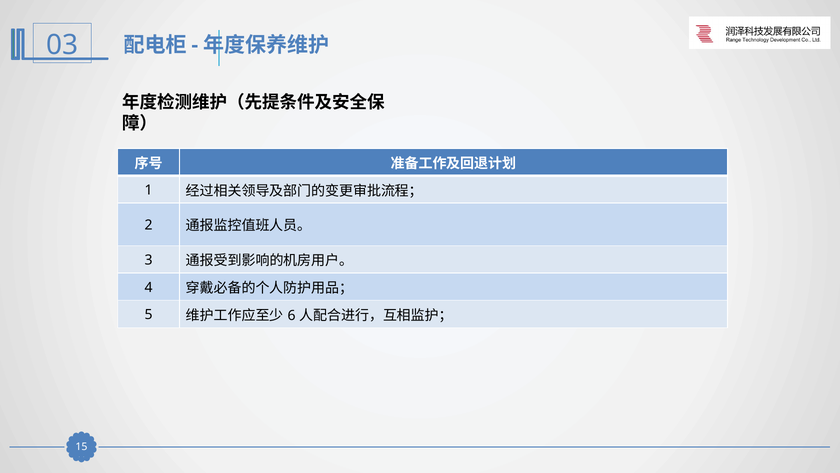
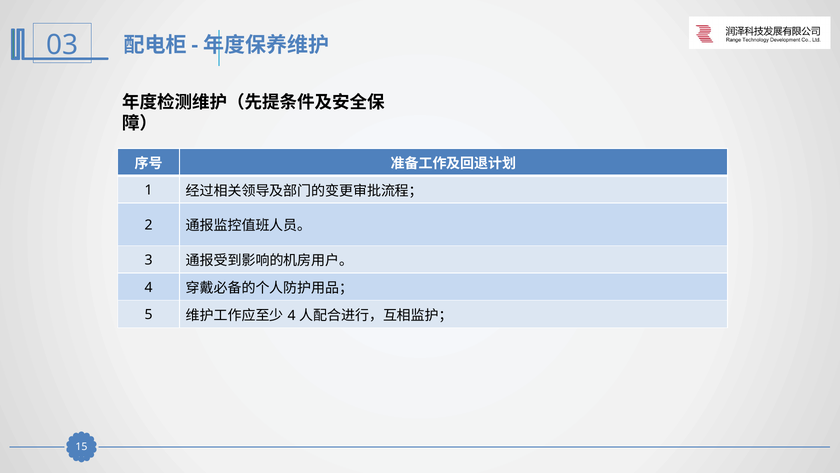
6 at (292, 315): 6 -> 4
